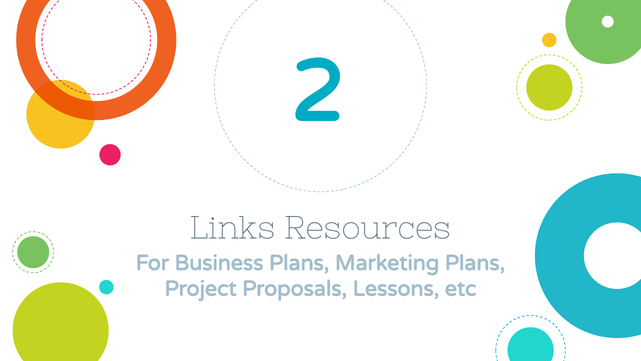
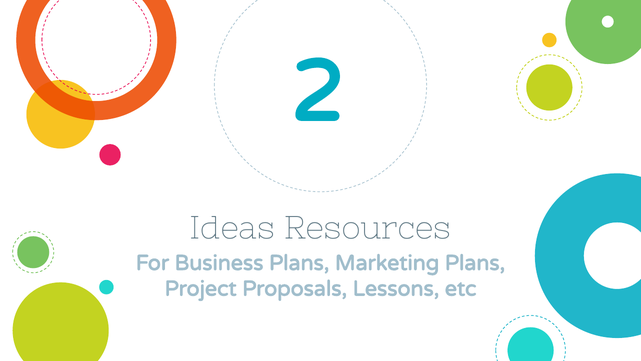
Links: Links -> Ideas
